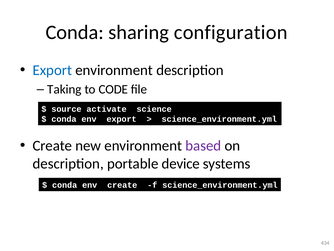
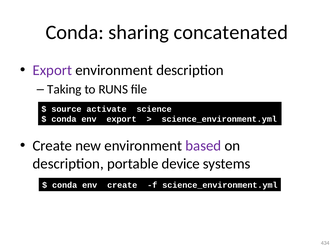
configuration: configuration -> concatenated
Export at (52, 70) colour: blue -> purple
CODE: CODE -> RUNS
